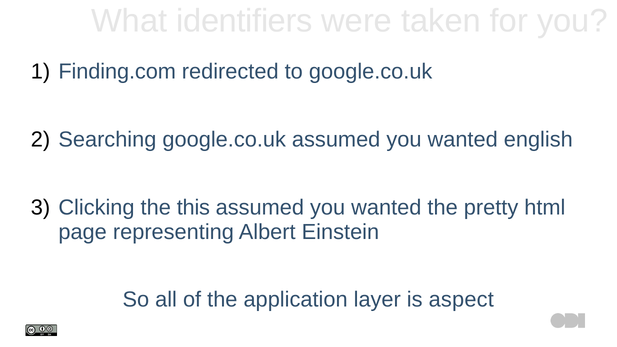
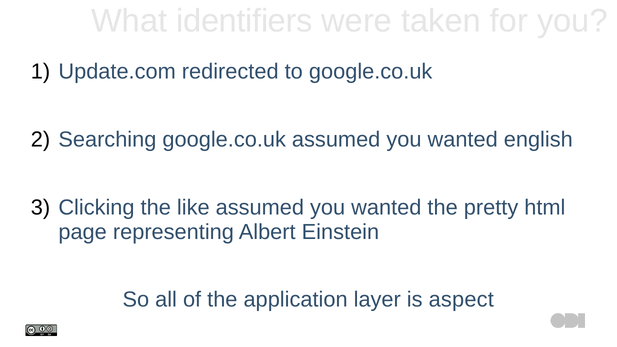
Finding.com: Finding.com -> Update.com
this: this -> like
